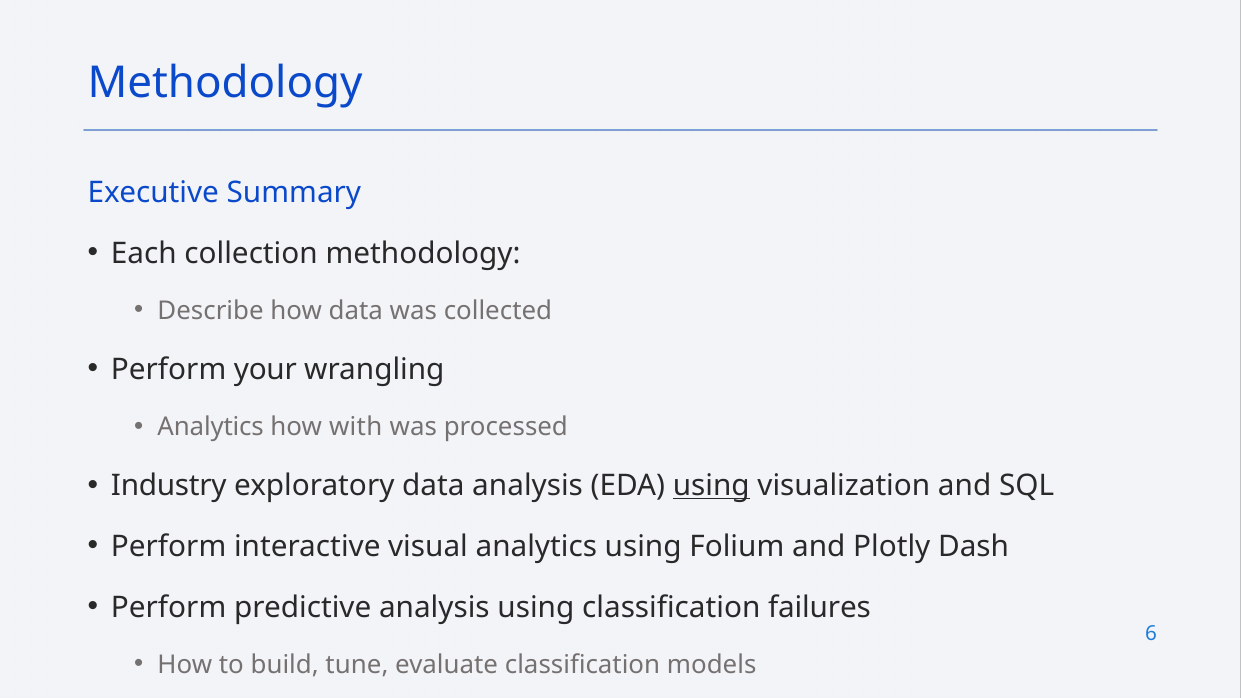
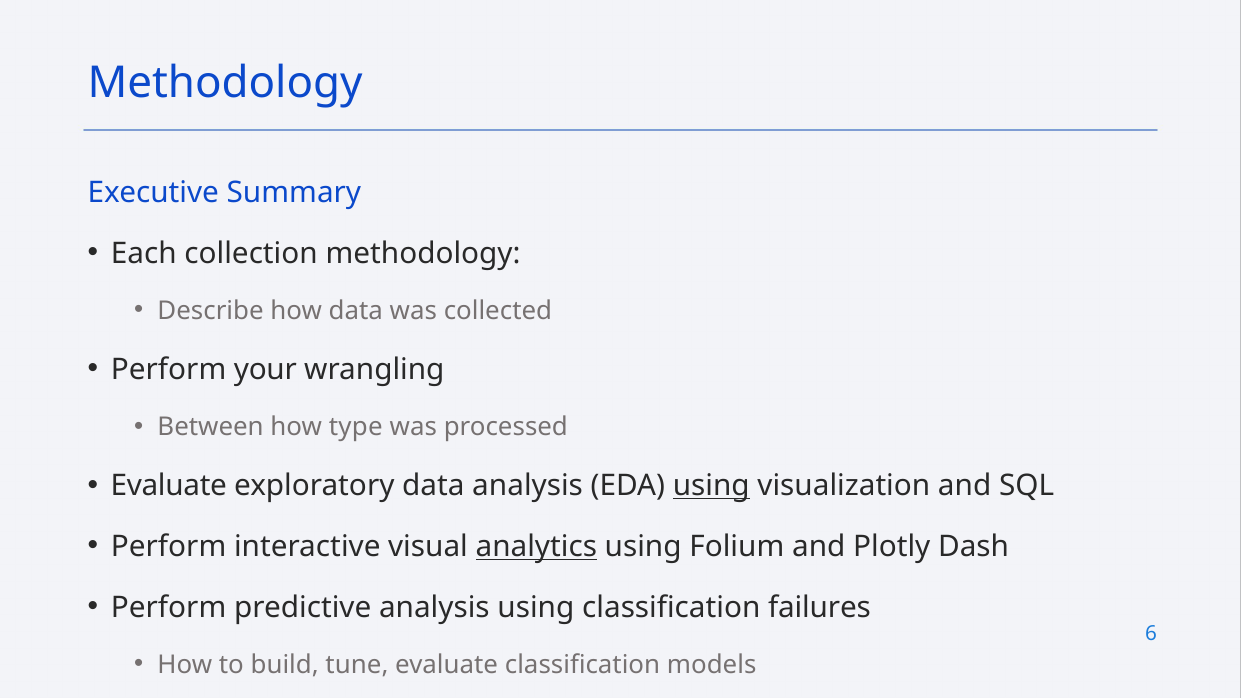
Analytics at (211, 427): Analytics -> Between
with: with -> type
Industry at (169, 486): Industry -> Evaluate
analytics at (536, 547) underline: none -> present
